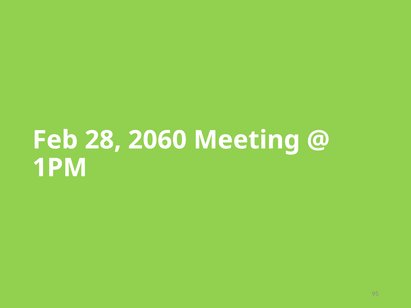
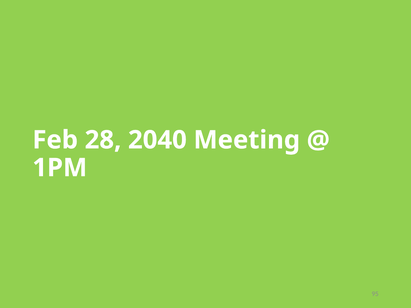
2060: 2060 -> 2040
